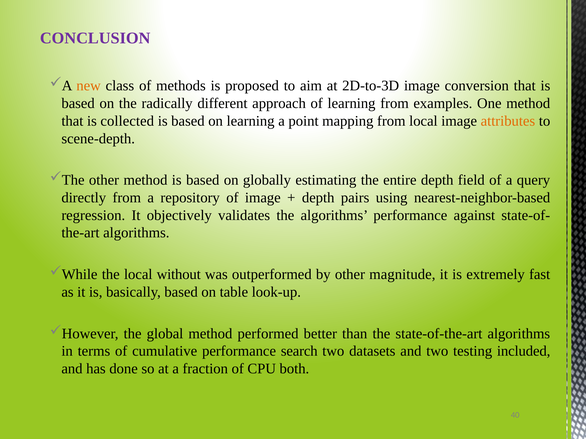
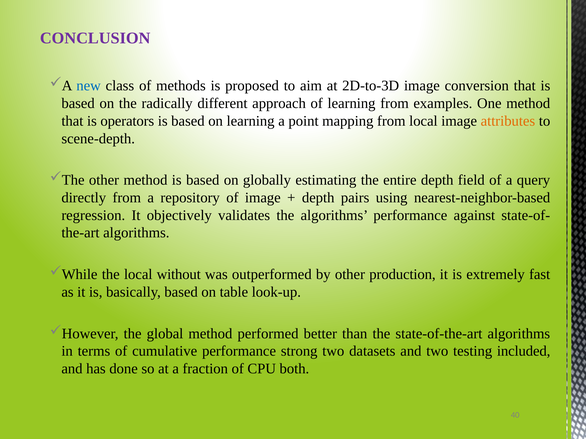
new colour: orange -> blue
collected: collected -> operators
magnitude: magnitude -> production
search: search -> strong
